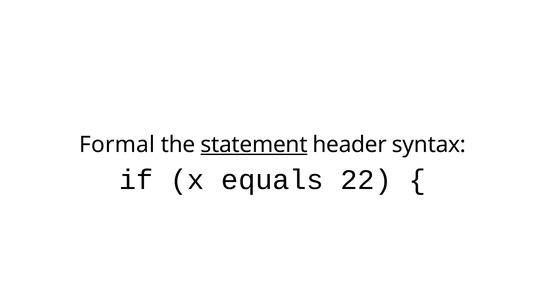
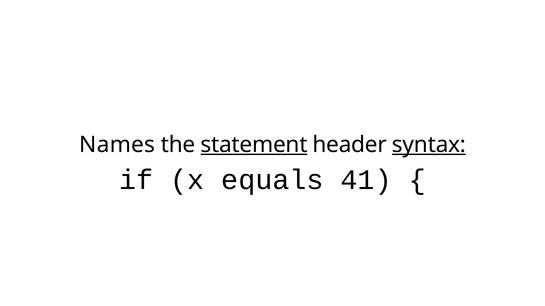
Formal: Formal -> Names
syntax underline: none -> present
22: 22 -> 41
